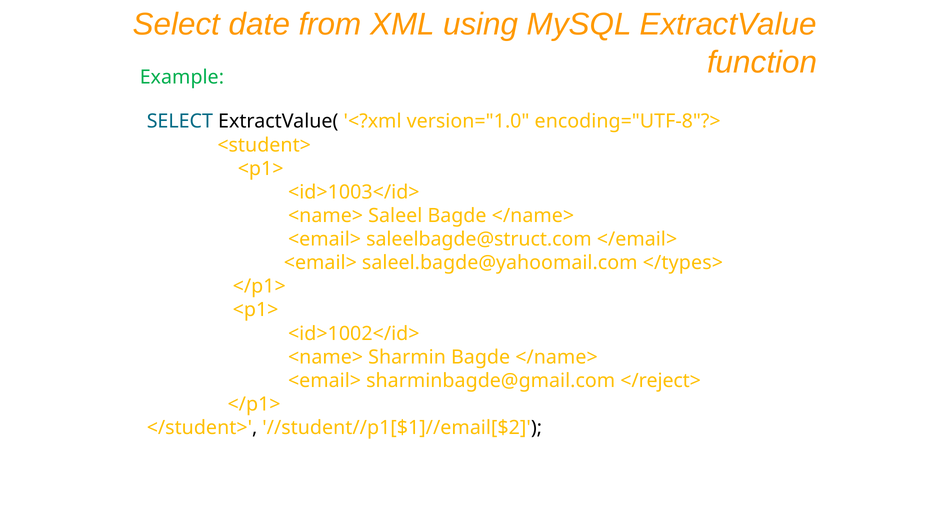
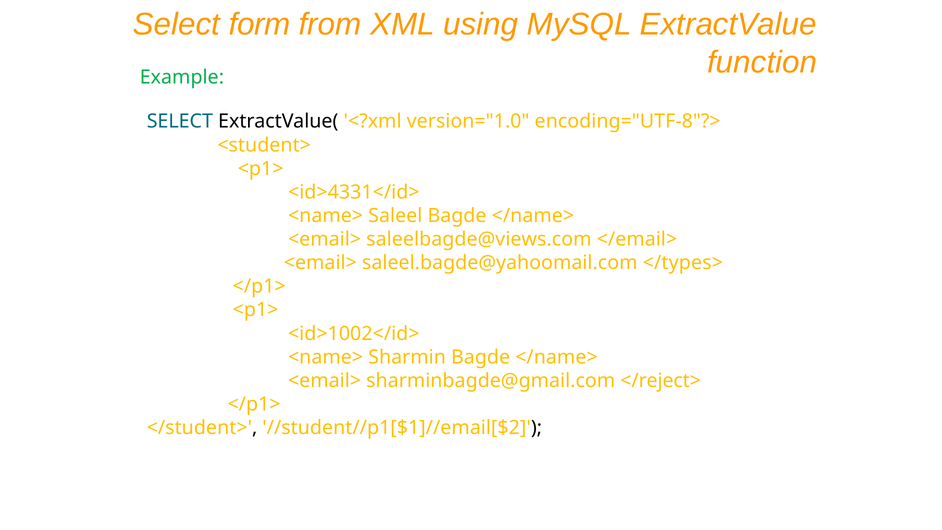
date: date -> form
<id>1003</id>: <id>1003</id> -> <id>4331</id>
saleelbagde@struct.com: saleelbagde@struct.com -> saleelbagde@views.com
